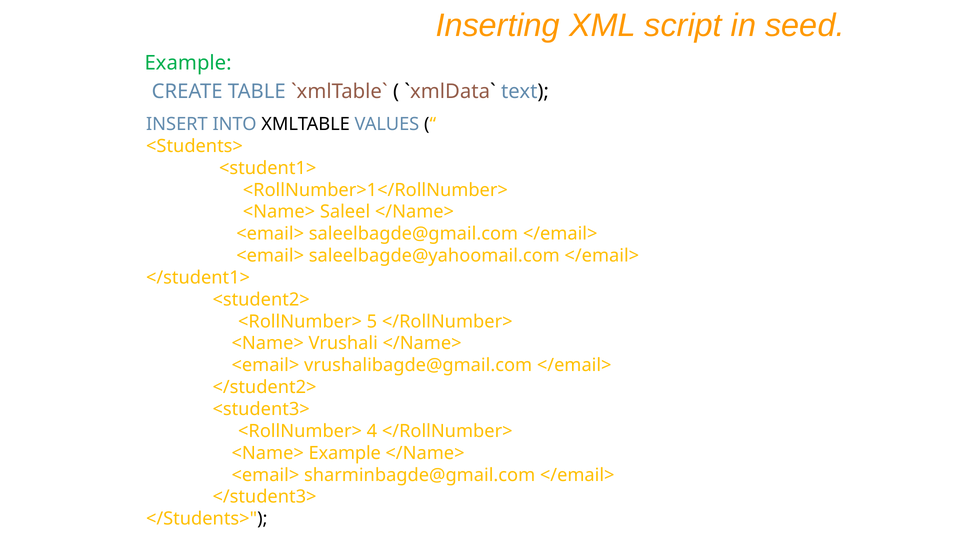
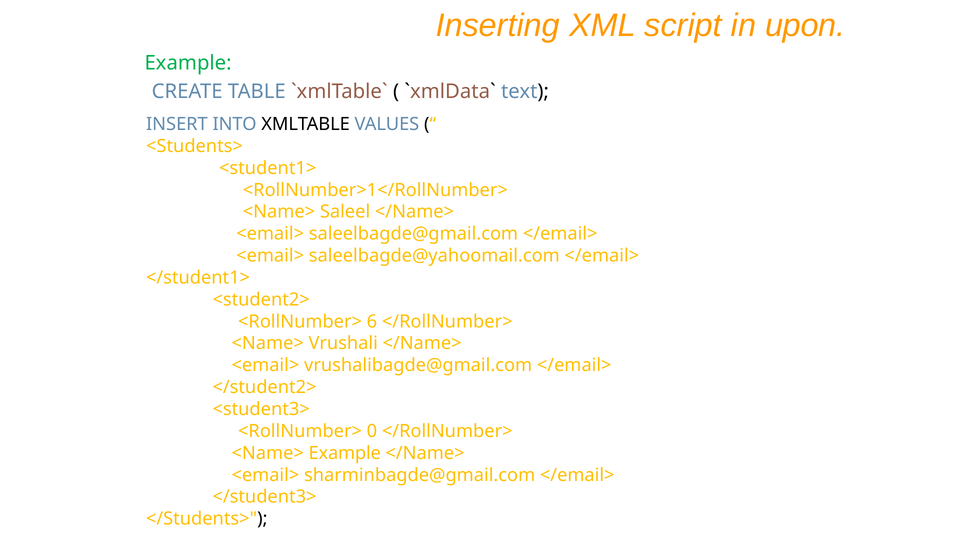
seed: seed -> upon
5: 5 -> 6
4: 4 -> 0
